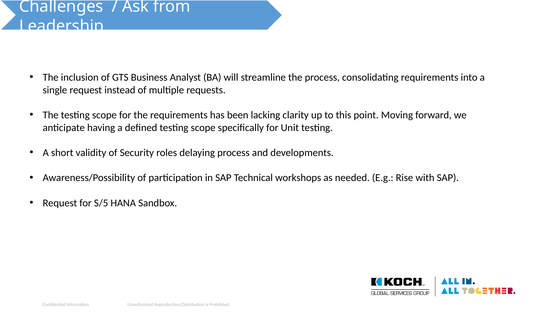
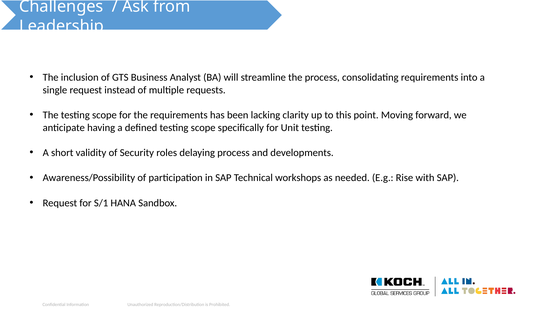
S/5: S/5 -> S/1
